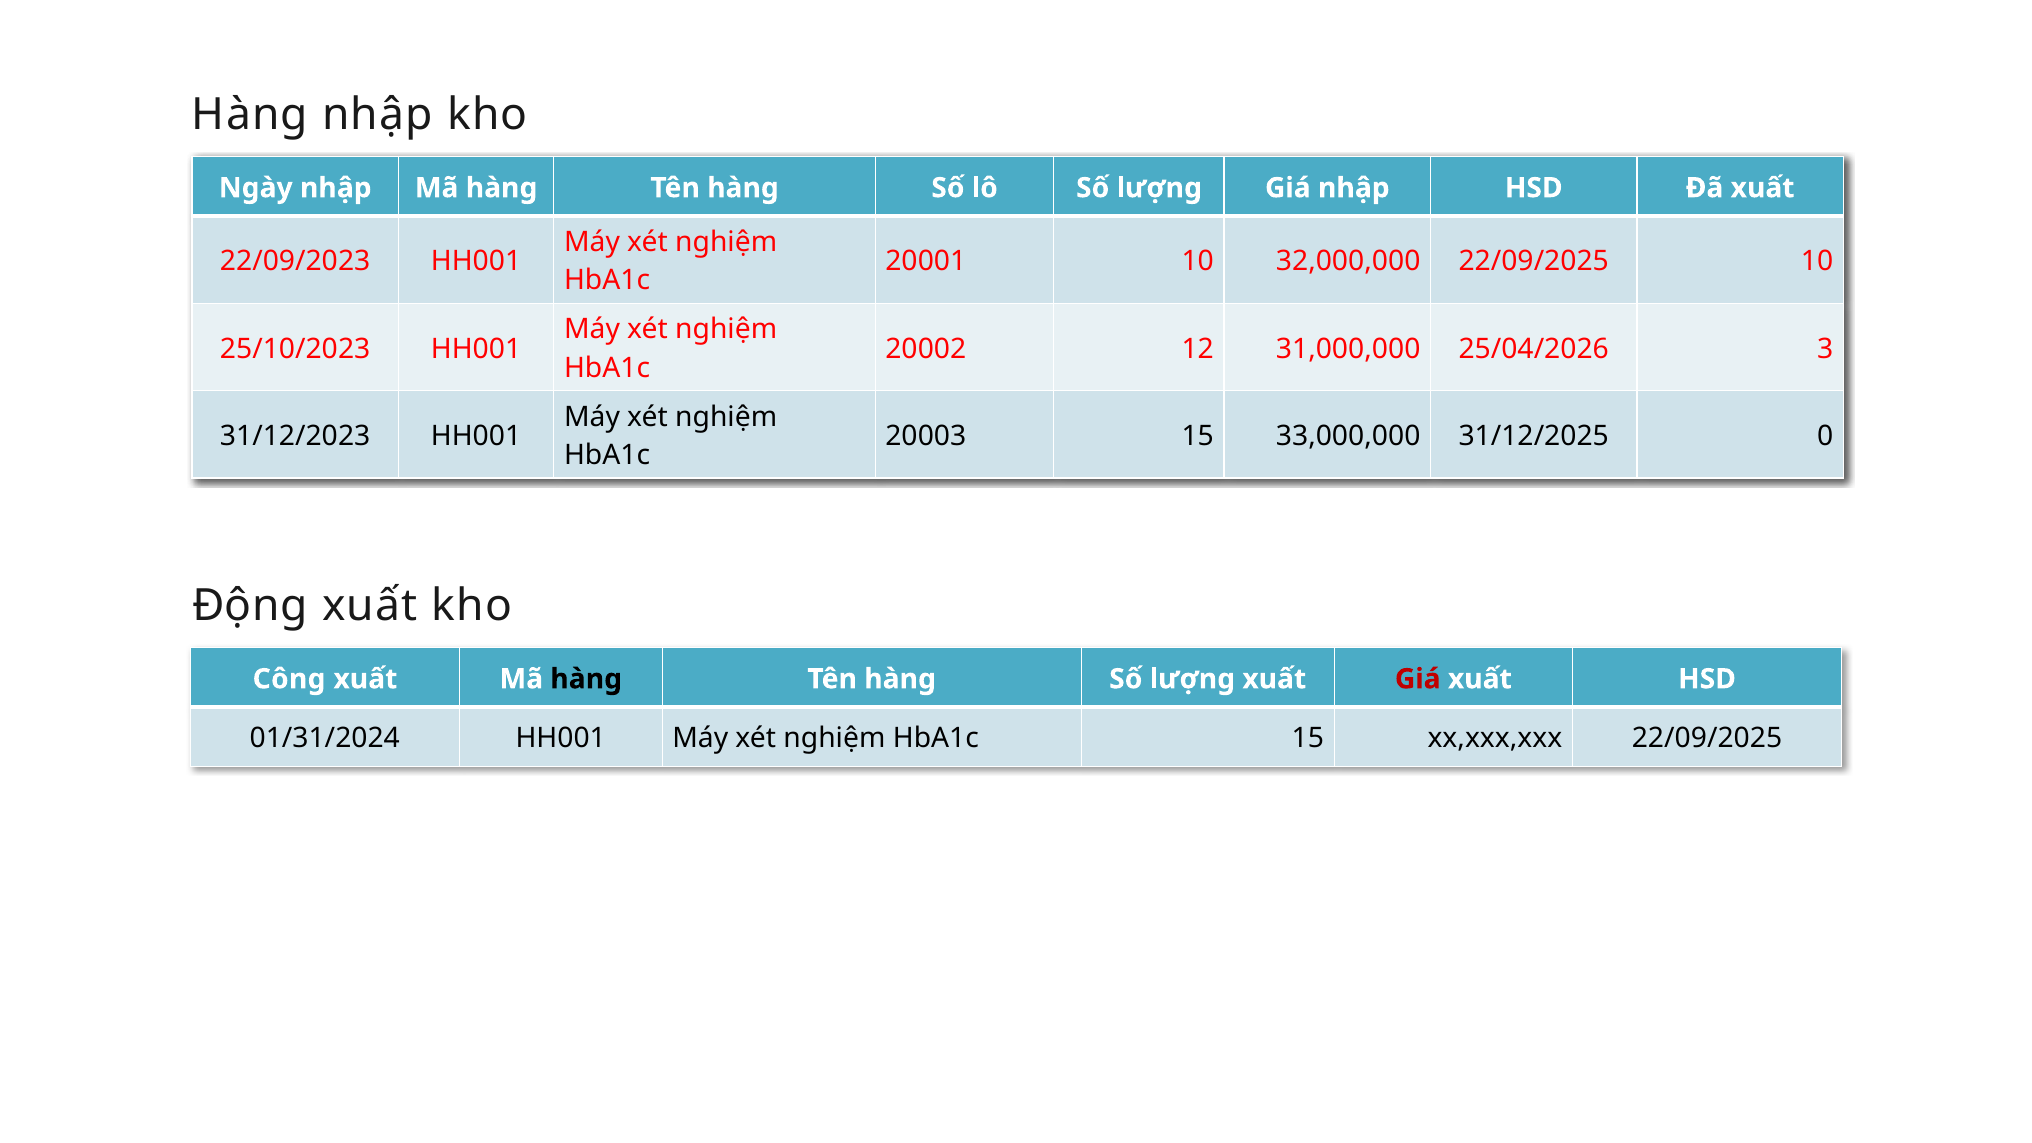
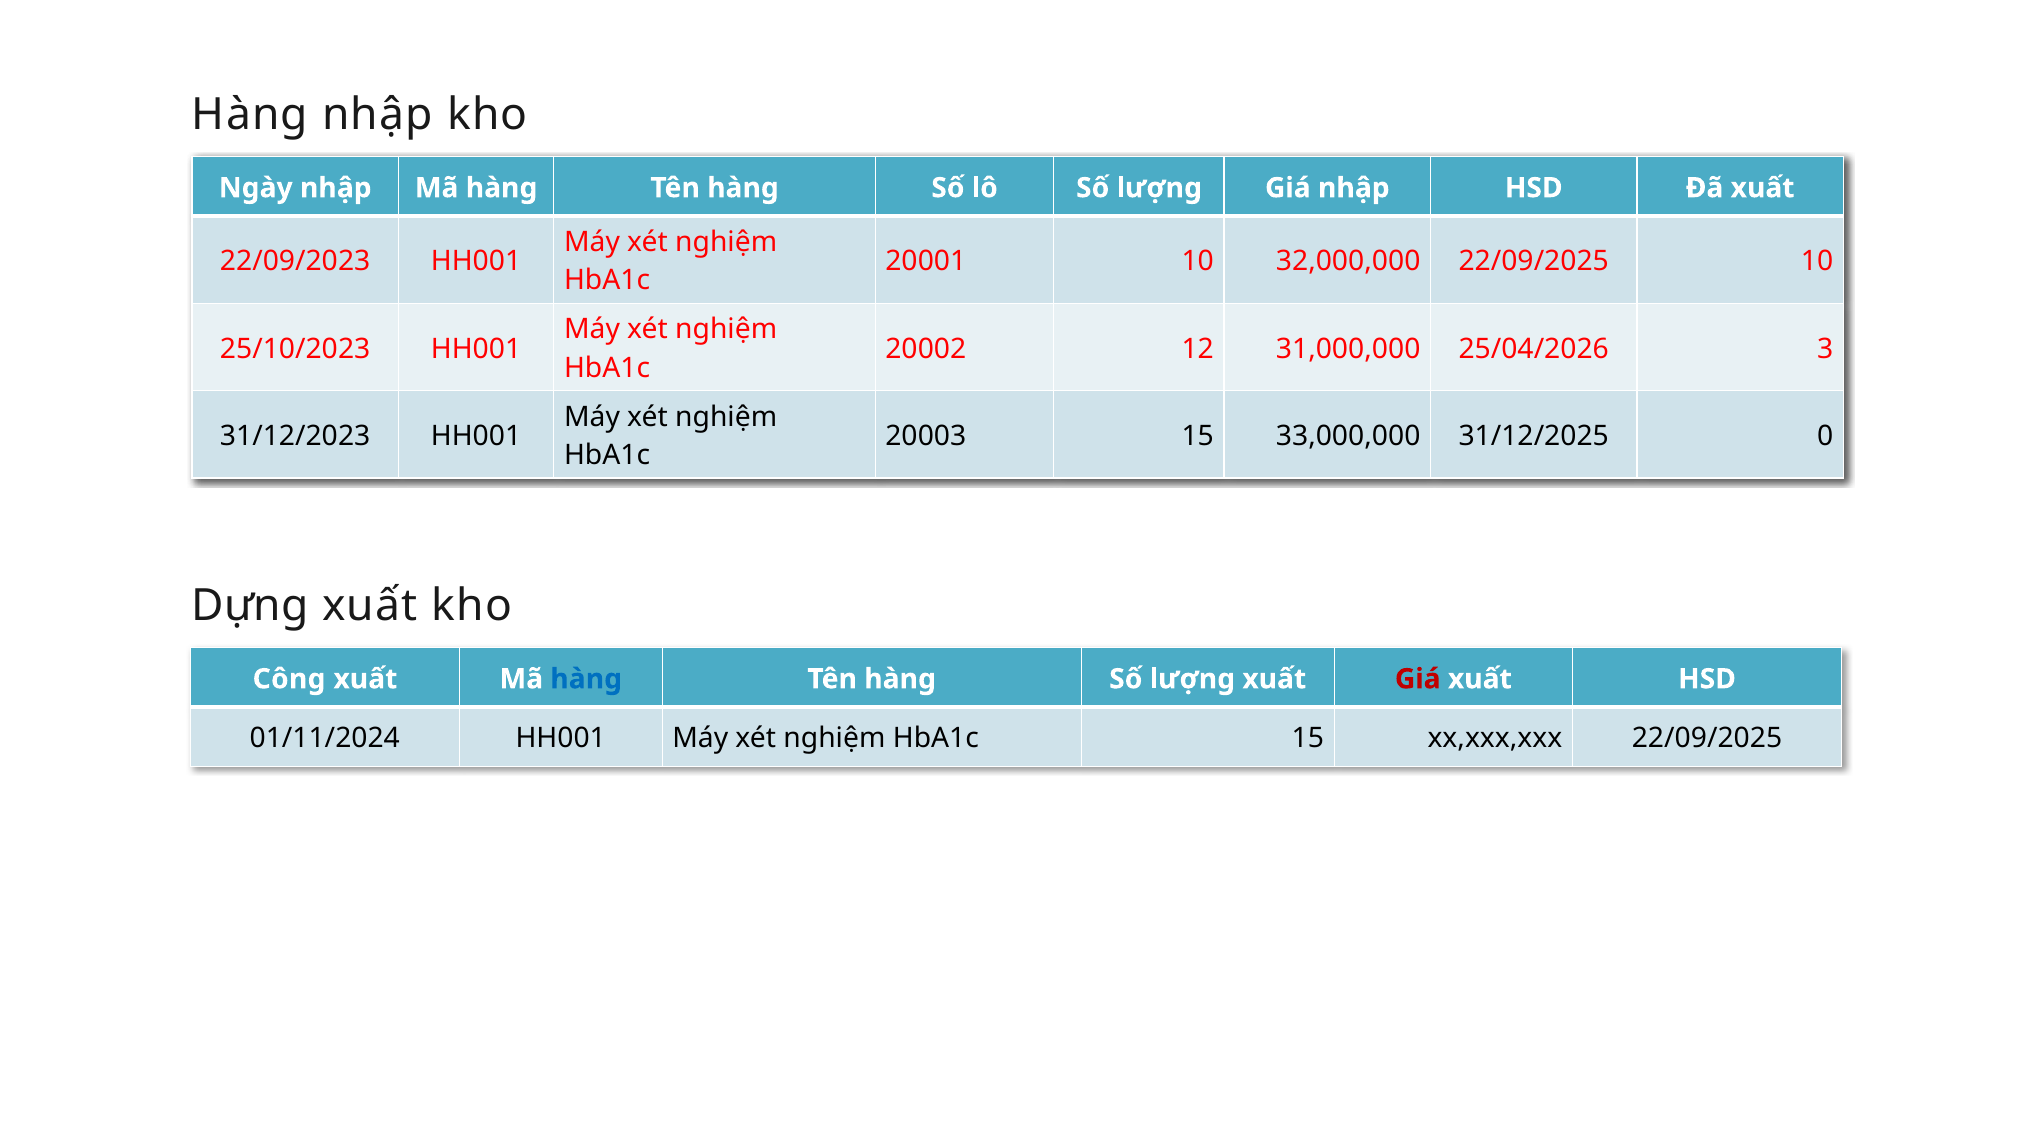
Động: Động -> Dựng
hàng at (586, 679) colour: black -> blue
01/31/2024: 01/31/2024 -> 01/11/2024
